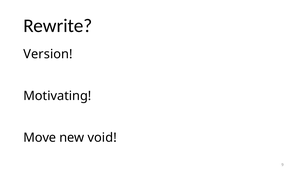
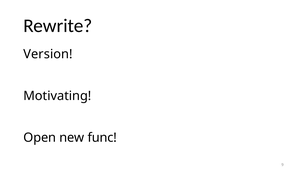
Move: Move -> Open
void: void -> func
